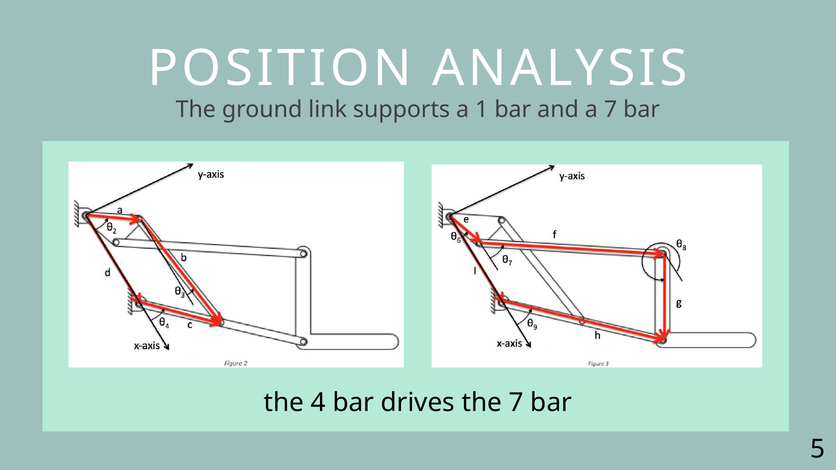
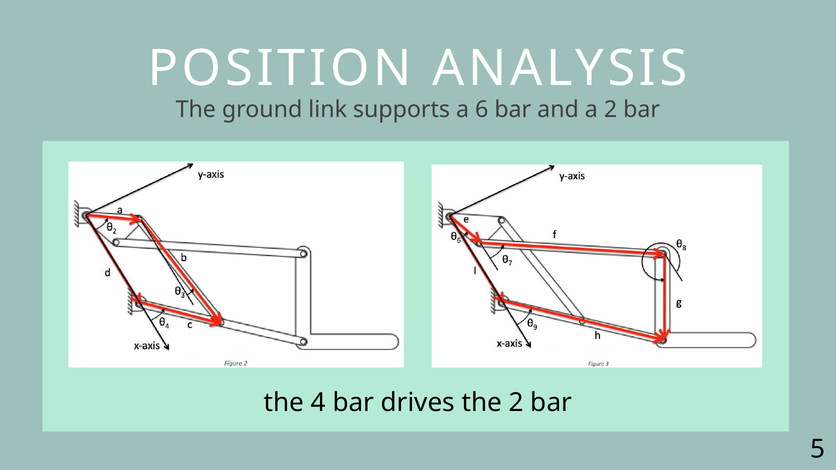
1: 1 -> 6
a 7: 7 -> 2
the 7: 7 -> 2
